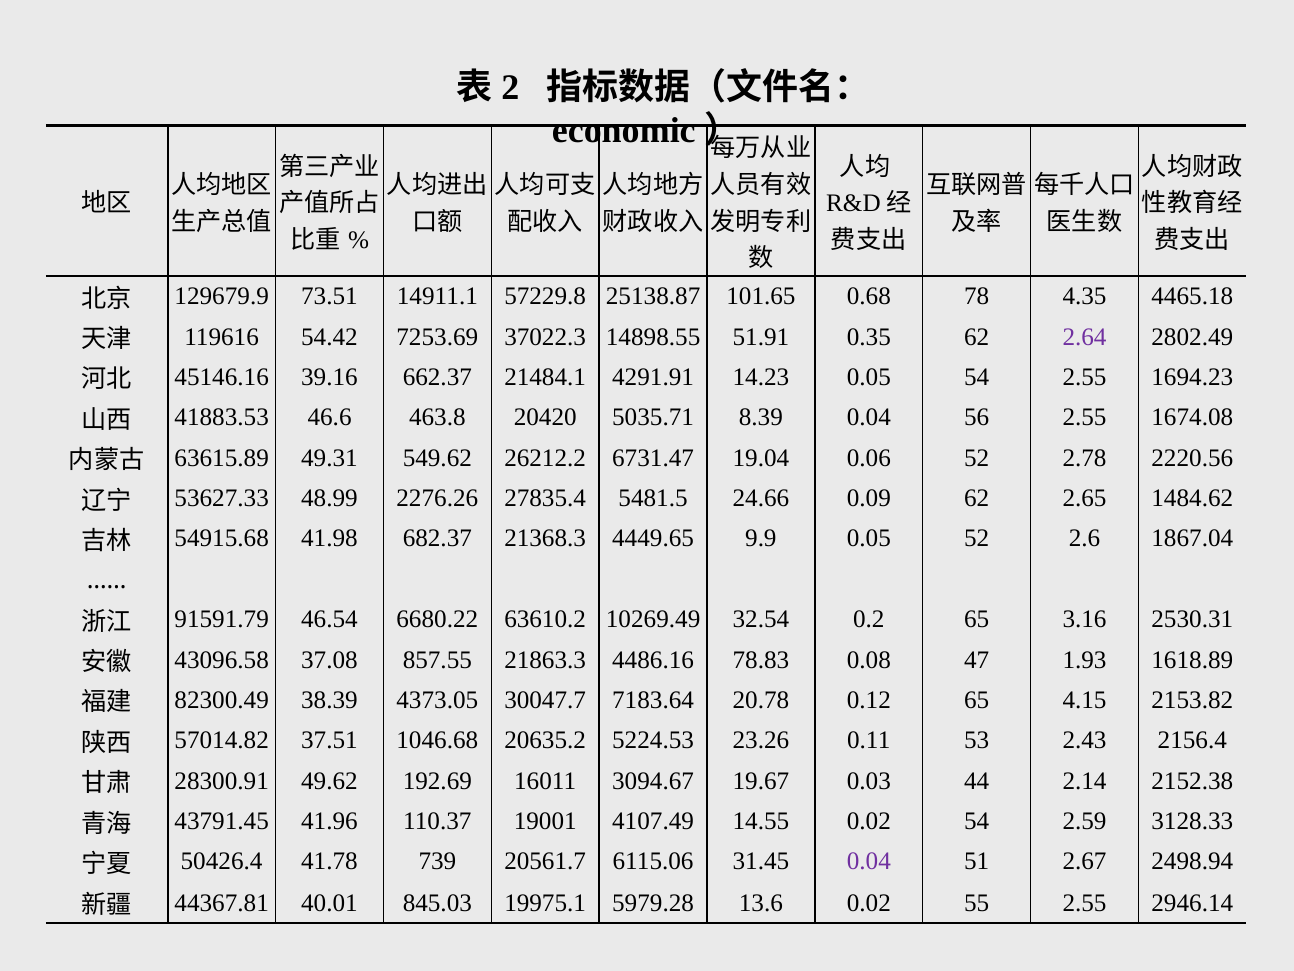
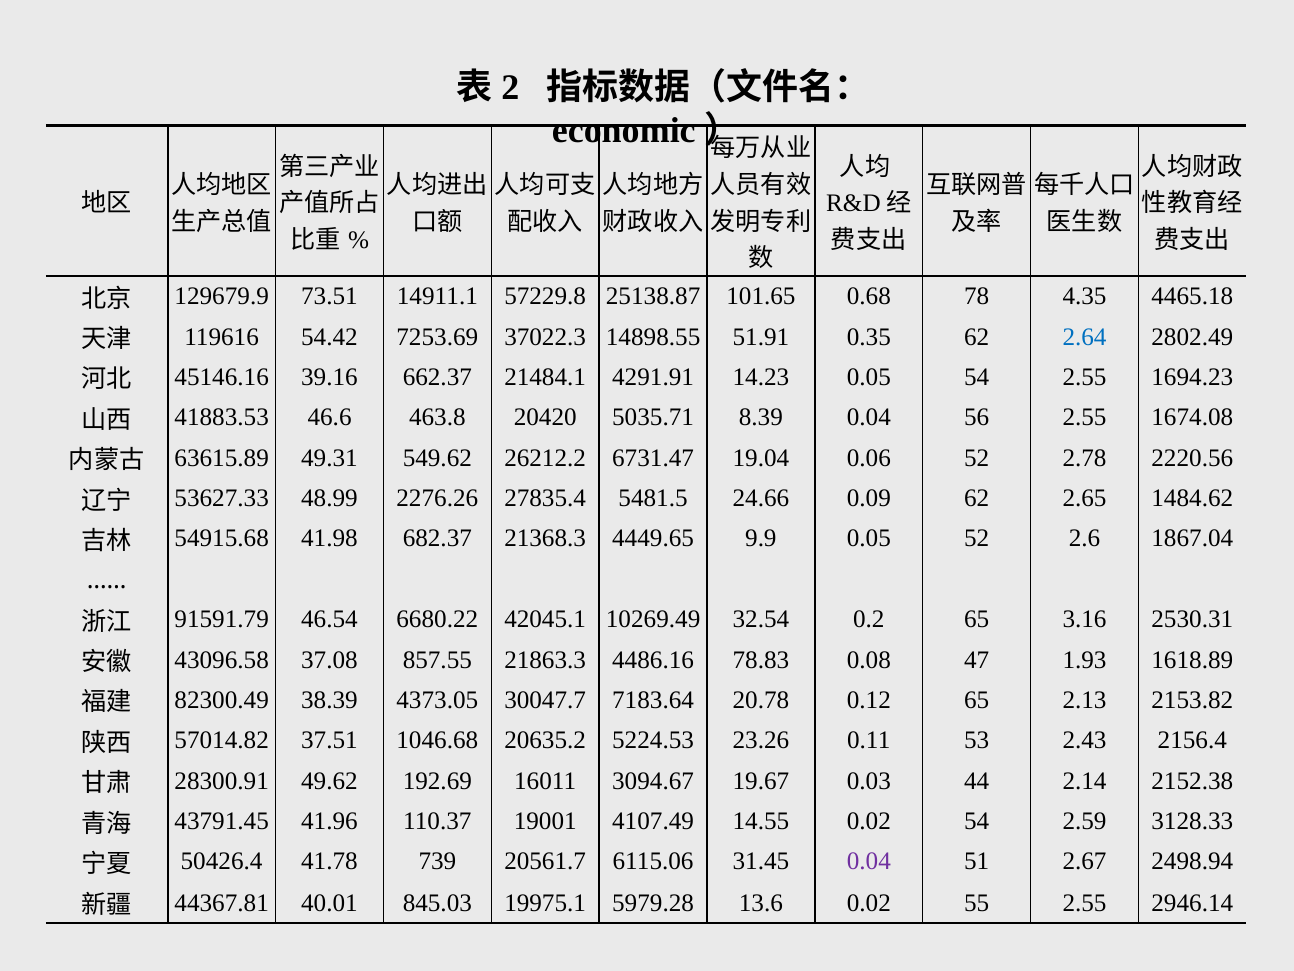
2.64 colour: purple -> blue
63610.2: 63610.2 -> 42045.1
4.15: 4.15 -> 2.13
